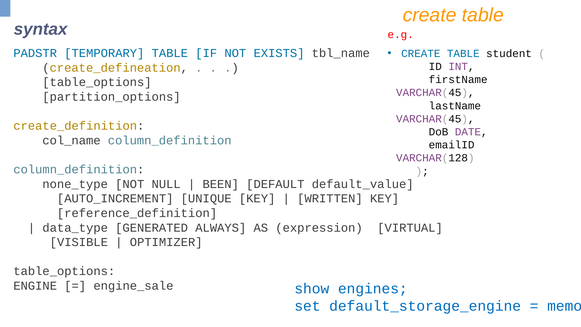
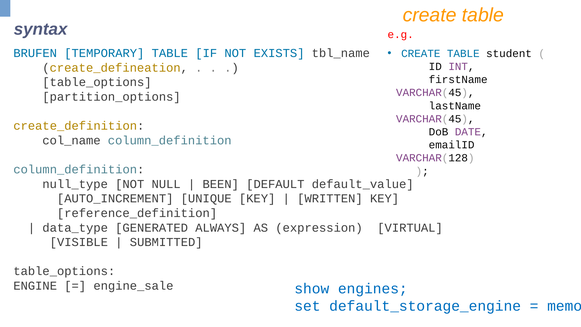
PADSTR: PADSTR -> BRUFEN
none_type: none_type -> null_type
OPTIMIZER: OPTIMIZER -> SUBMITTED
